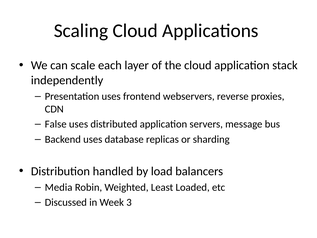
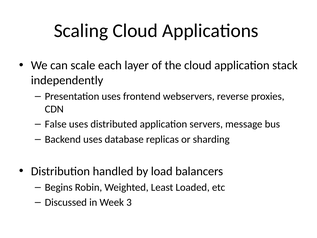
Media: Media -> Begins
